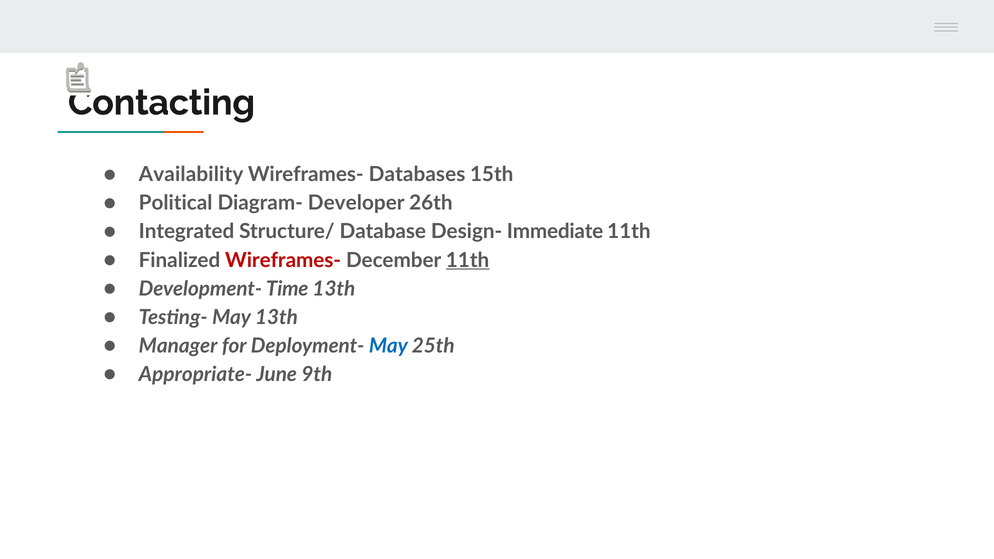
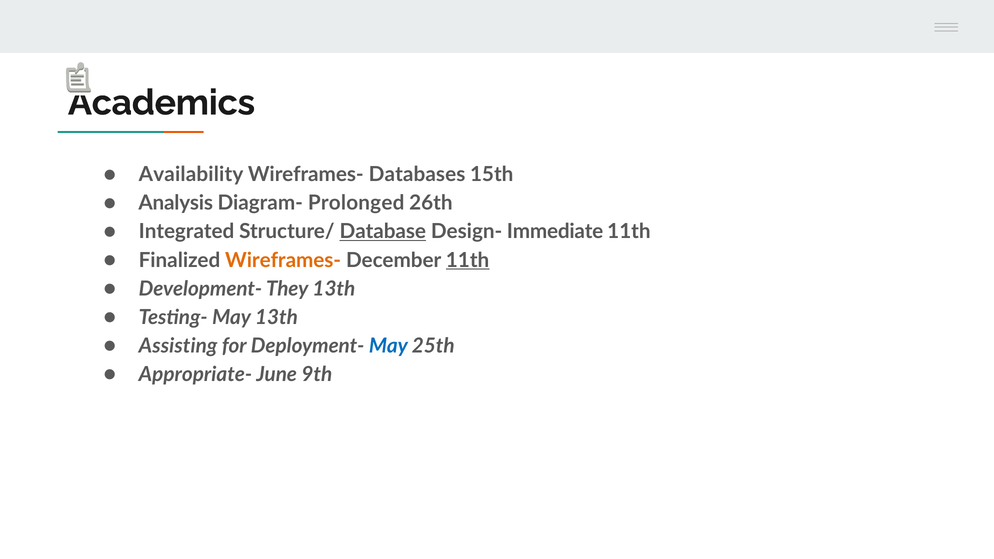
Contacting: Contacting -> Academics
Political: Political -> Analysis
Developer: Developer -> Prolonged
Database underline: none -> present
Wireframes- at (283, 260) colour: red -> orange
Time: Time -> They
Manager: Manager -> Assisting
